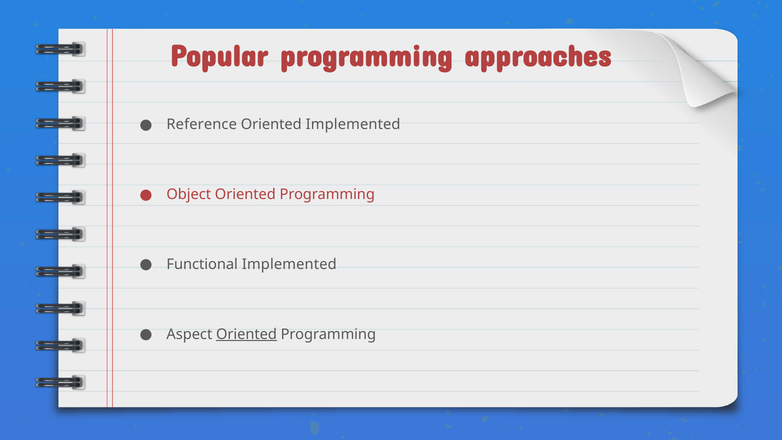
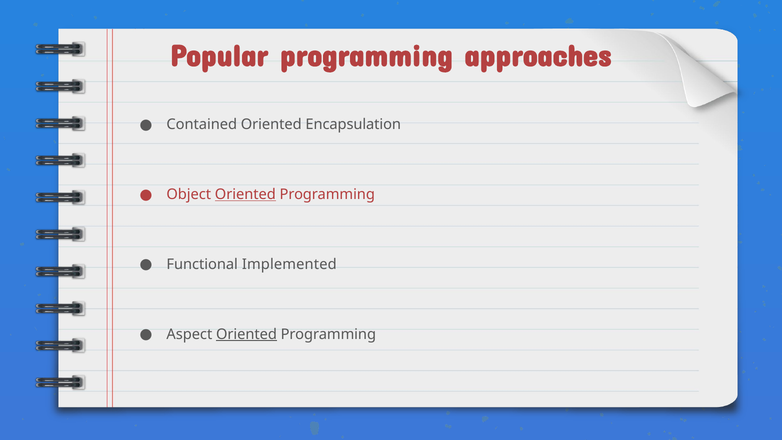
Reference: Reference -> Contained
Oriented Implemented: Implemented -> Encapsulation
Oriented at (245, 194) underline: none -> present
